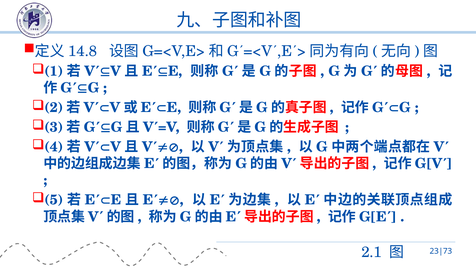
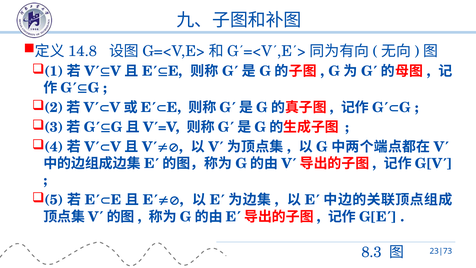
2.1: 2.1 -> 8.3
